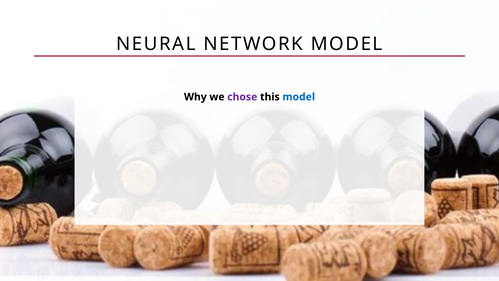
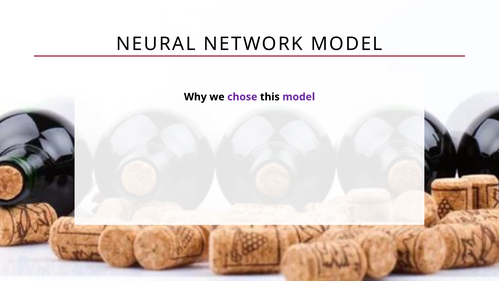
model at (299, 97) colour: blue -> purple
